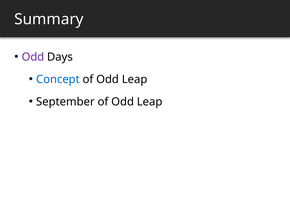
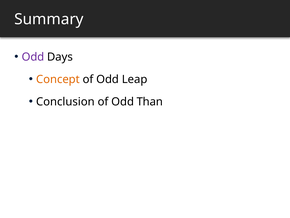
Concept colour: blue -> orange
September: September -> Conclusion
Leap at (150, 101): Leap -> Than
